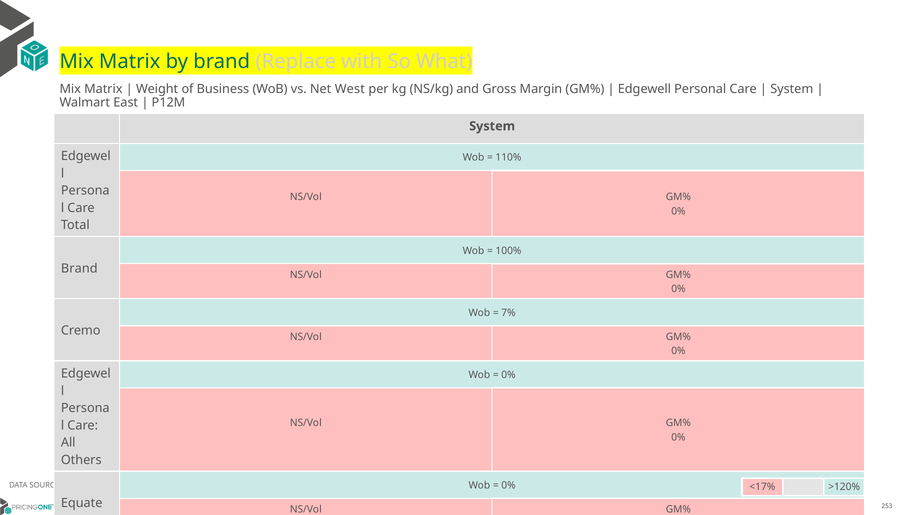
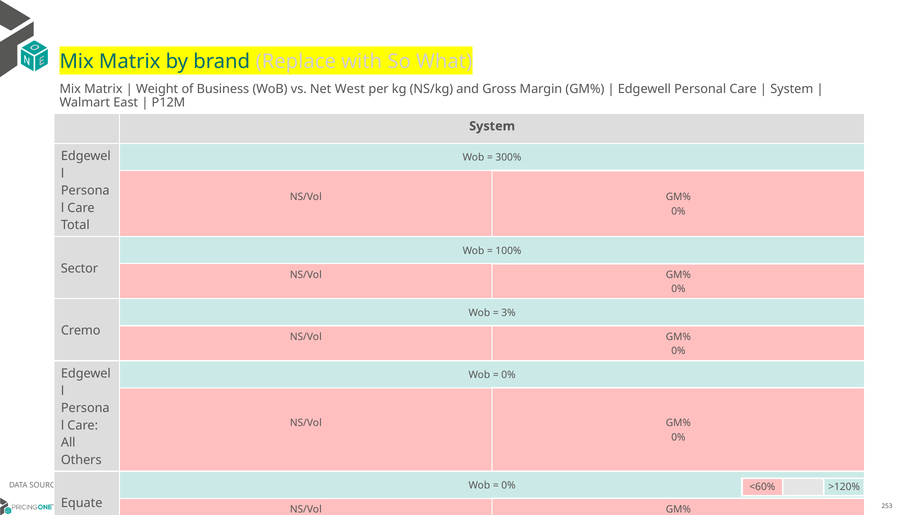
110%: 110% -> 300%
Brand at (79, 268): Brand -> Sector
7%: 7% -> 3%
<17%: <17% -> <60%
